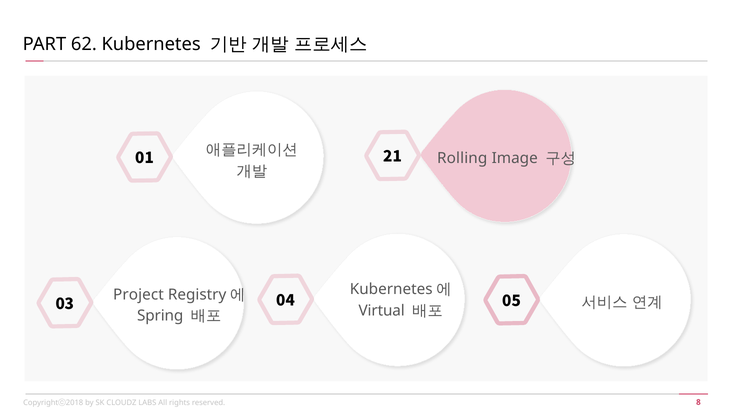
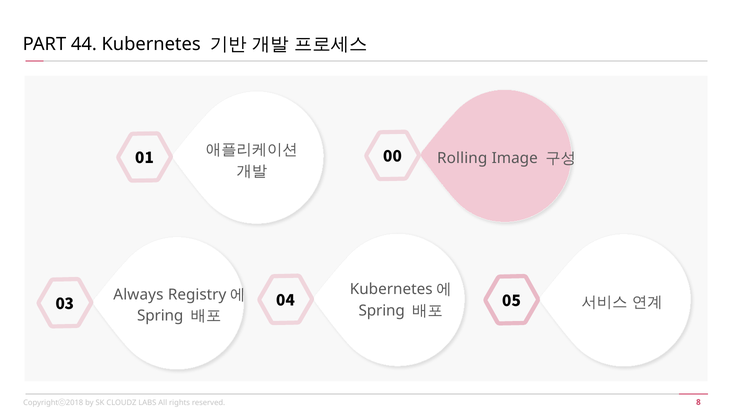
62: 62 -> 44
21: 21 -> 00
Project: Project -> Always
Virtual at (382, 311): Virtual -> Spring
